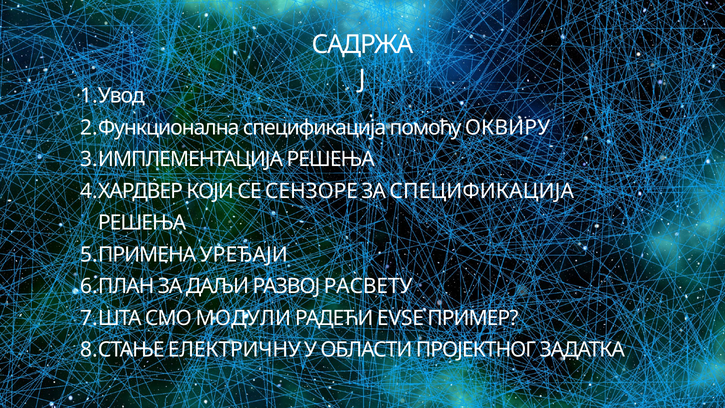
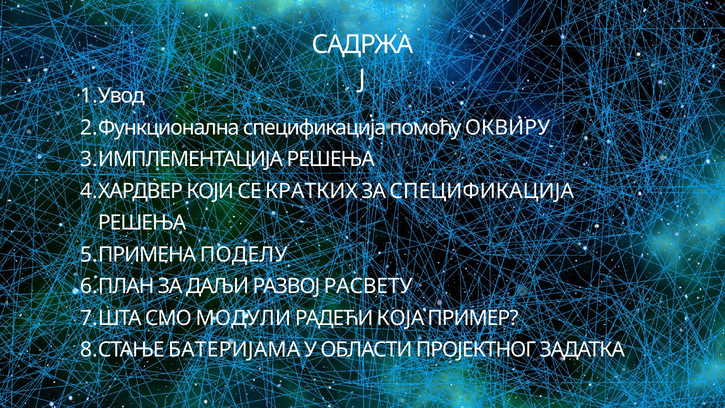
СЕНЗОРЕ: СЕНЗОРЕ -> КРАТКИХ
УРЕЂАЈИ: УРЕЂАЈИ -> ПОДЕЛУ
EVSE: EVSE -> КОЈА
ЕЛЕКТРИЧНУ: ЕЛЕКТРИЧНУ -> БАТЕРИЈАМА
